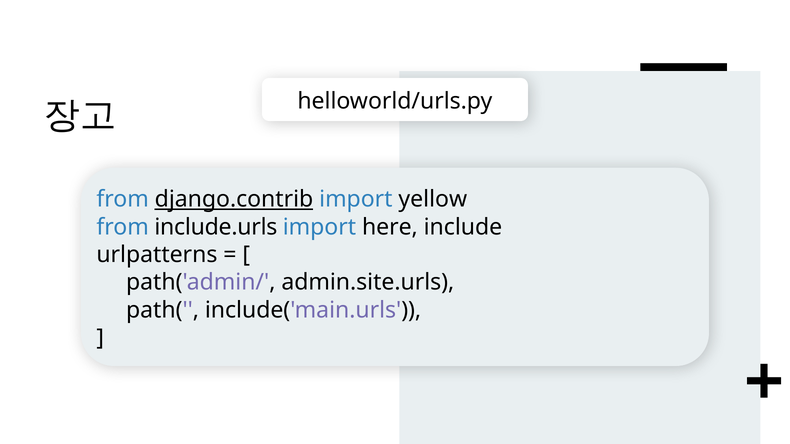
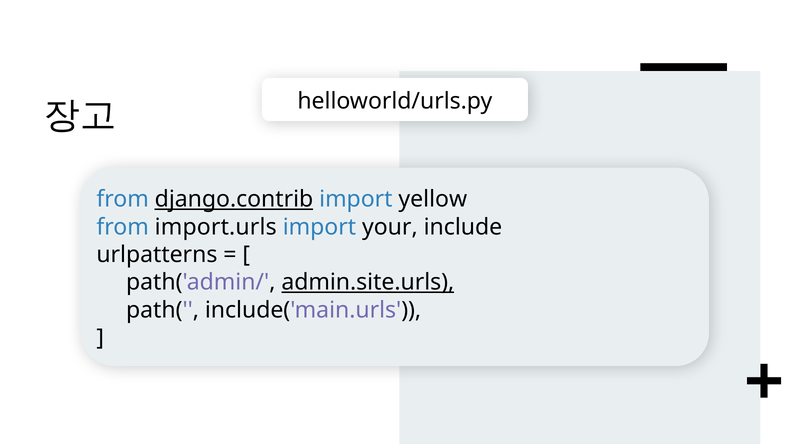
include.urls: include.urls -> import.urls
here: here -> your
admin.site.urls underline: none -> present
